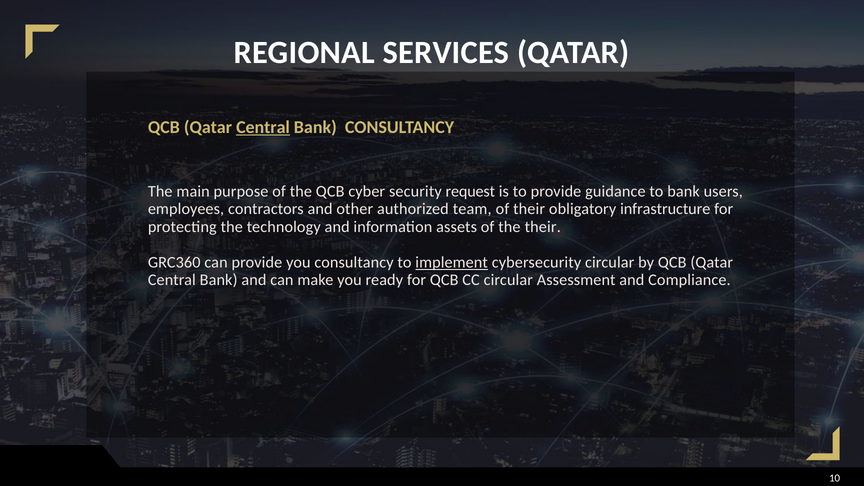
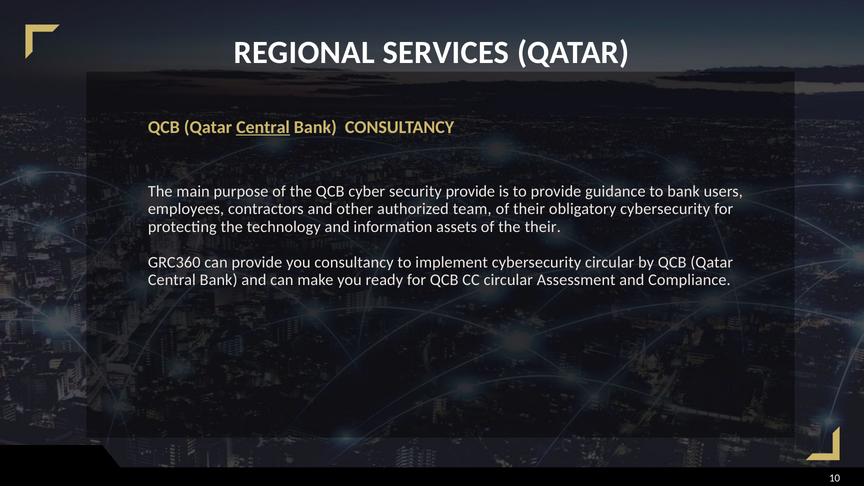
security request: request -> provide
obligatory infrastructure: infrastructure -> cybersecurity
implement underline: present -> none
